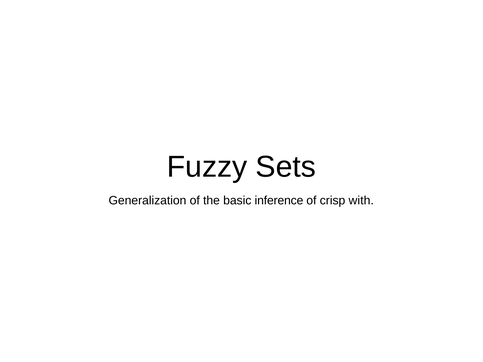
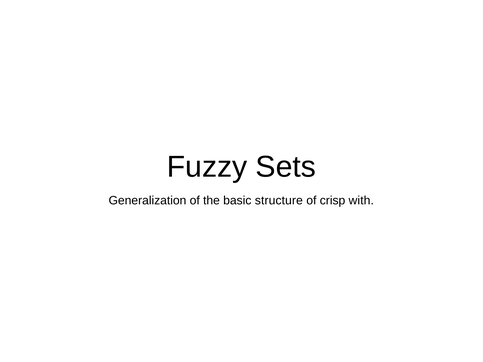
inference: inference -> structure
